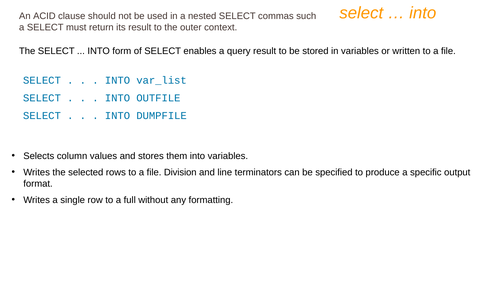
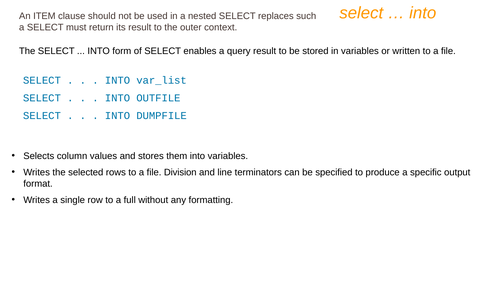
ACID: ACID -> ITEM
commas: commas -> replaces
